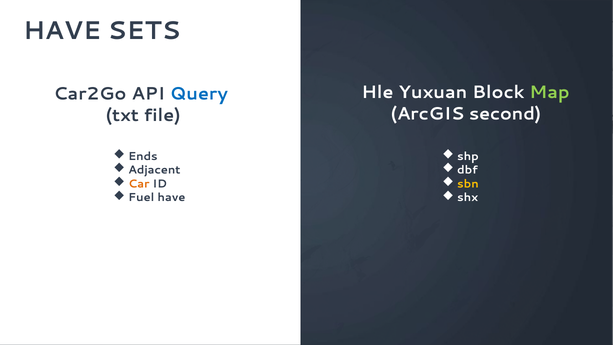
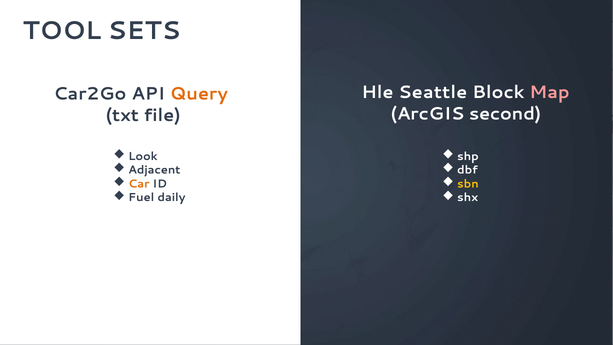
HAVE at (62, 31): HAVE -> TOOL
Yuxuan: Yuxuan -> Seattle
Map colour: light green -> pink
Query colour: blue -> orange
Ends: Ends -> Look
Fuel have: have -> daily
